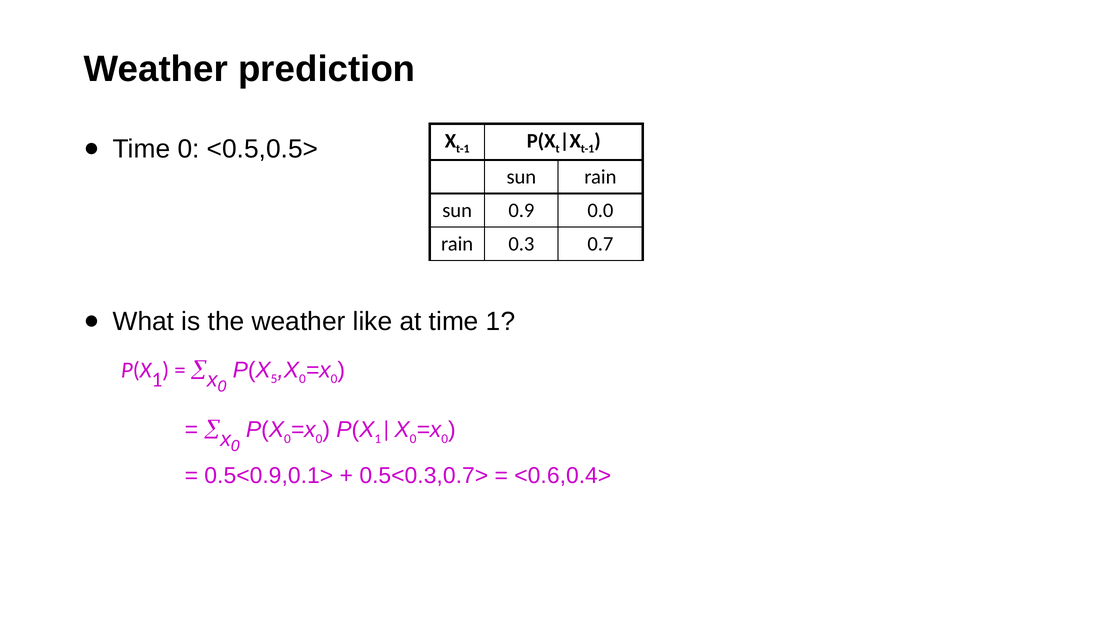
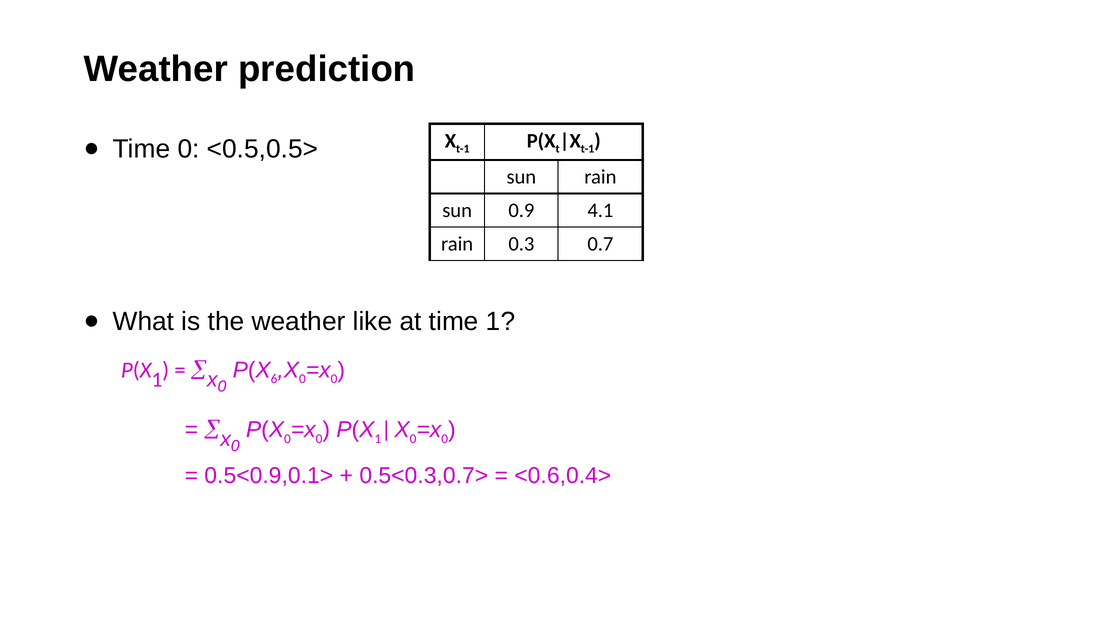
0.0: 0.0 -> 4.1
5: 5 -> 6
